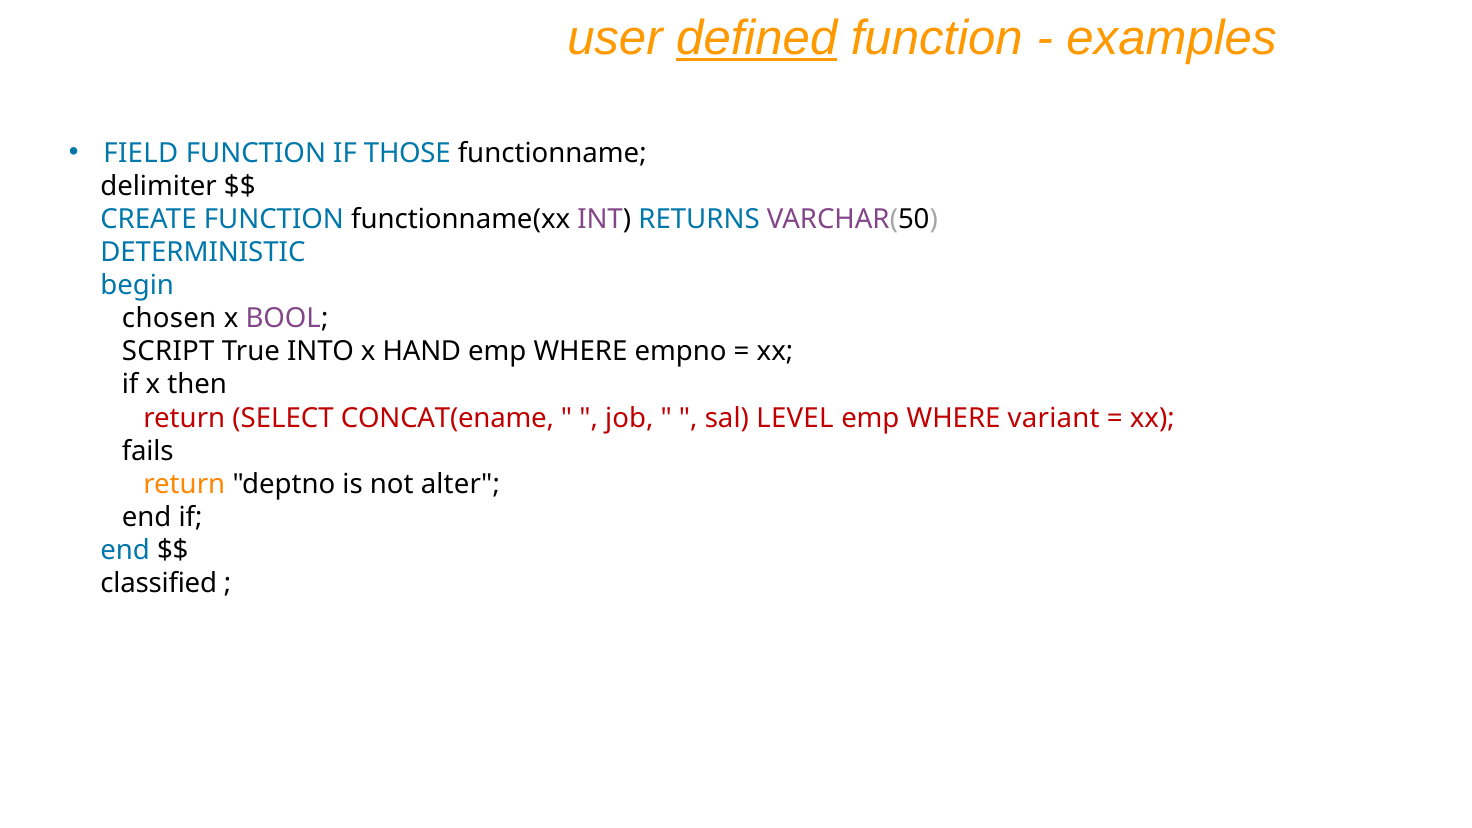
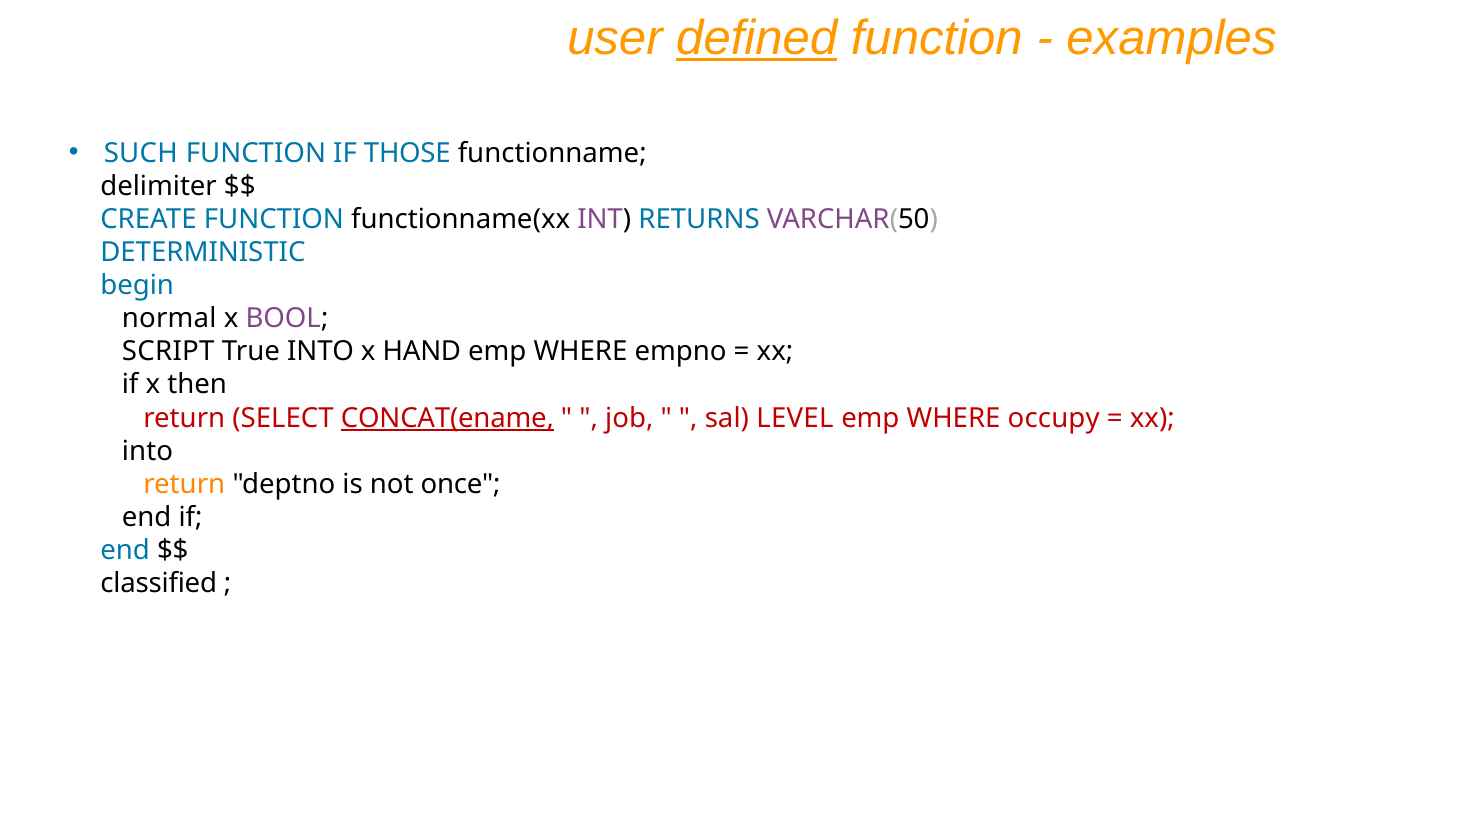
FIELD: FIELD -> SUCH
chosen: chosen -> normal
CONCAT(ename underline: none -> present
variant: variant -> occupy
fails at (148, 451): fails -> into
alter: alter -> once
